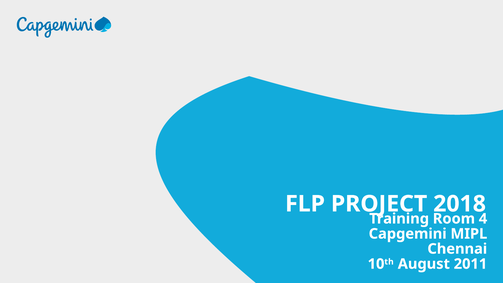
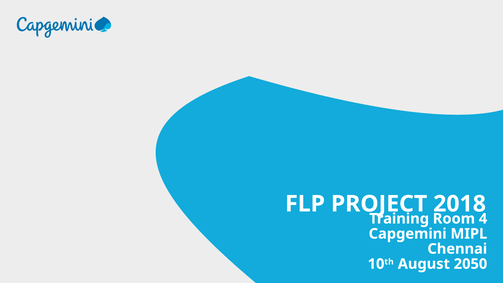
2011: 2011 -> 2050
